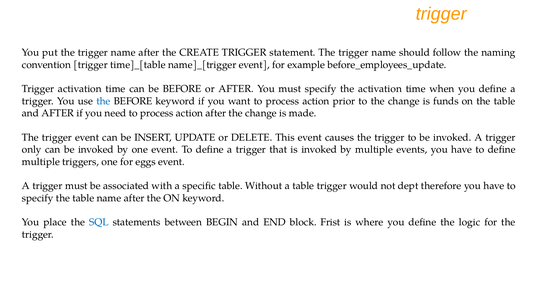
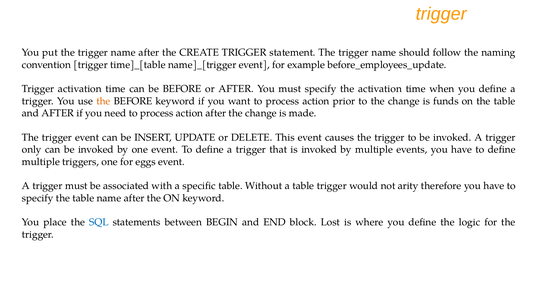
the at (103, 101) colour: blue -> orange
dept: dept -> arity
Frist: Frist -> Lost
